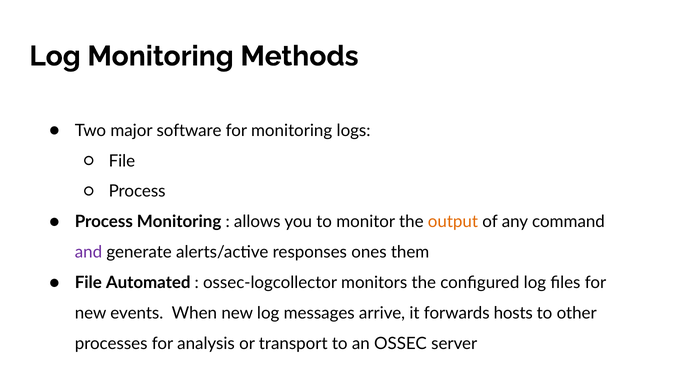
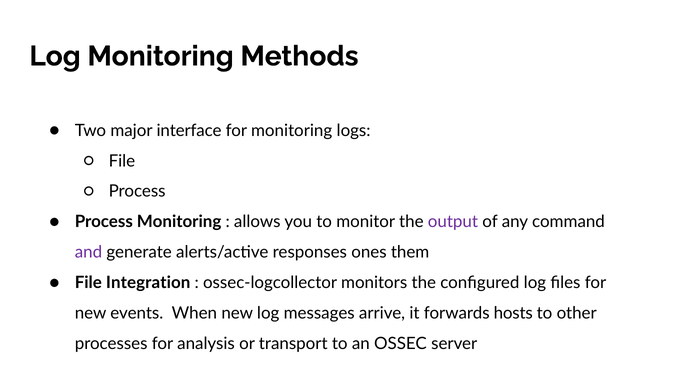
software: software -> interface
output colour: orange -> purple
Automated: Automated -> Integration
